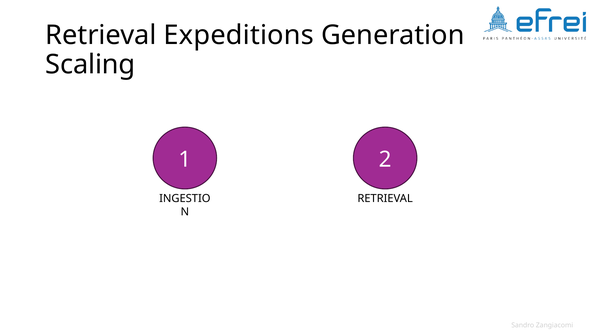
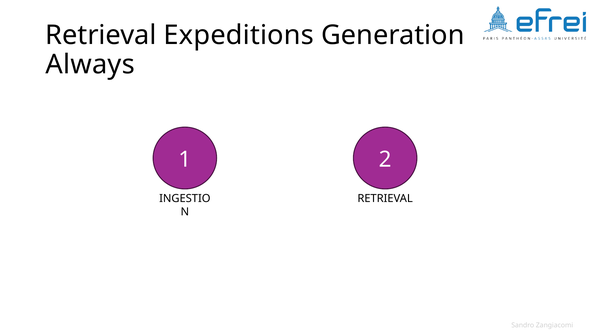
Scaling: Scaling -> Always
